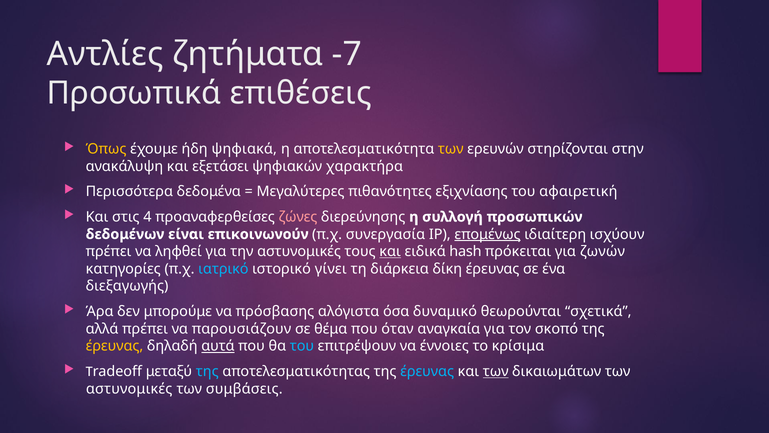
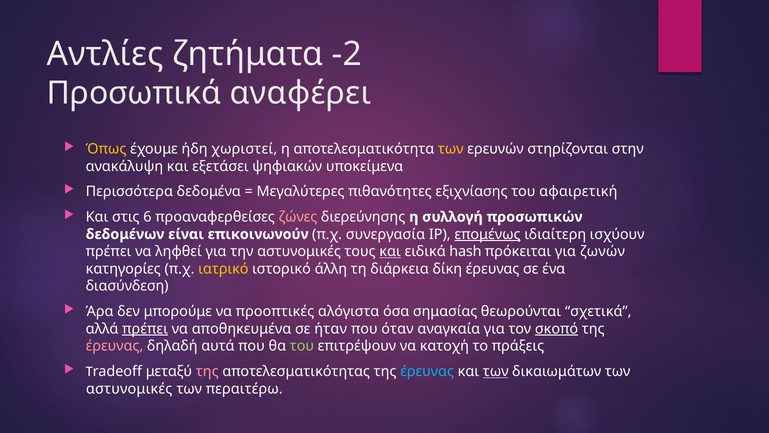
-7: -7 -> -2
επιθέσεις: επιθέσεις -> αναφέρει
ψηφιακά: ψηφιακά -> χωριστεί
χαρακτήρα: χαρακτήρα -> υποκείμενα
4: 4 -> 6
ιατρικό colour: light blue -> yellow
γίνει: γίνει -> άλλη
διεξαγωγής: διεξαγωγής -> διασύνδεση
πρόσβασης: πρόσβασης -> προοπτικές
δυναμικό: δυναμικό -> σημασίας
πρέπει at (145, 329) underline: none -> present
παρουσιάζουν: παρουσιάζουν -> αποθηκευμένα
θέμα: θέμα -> ήταν
σκοπό underline: none -> present
έρευνας at (114, 346) colour: yellow -> pink
αυτά underline: present -> none
του at (302, 346) colour: light blue -> light green
έννοιες: έννοιες -> κατοχή
κρίσιμα: κρίσιμα -> πράξεις
της at (207, 371) colour: light blue -> pink
συμβάσεις: συμβάσεις -> περαιτέρω
